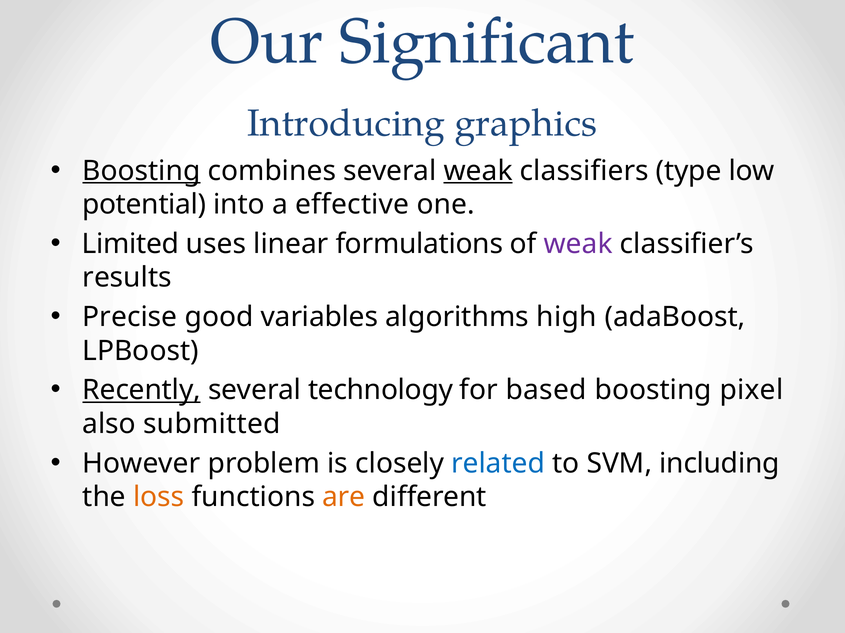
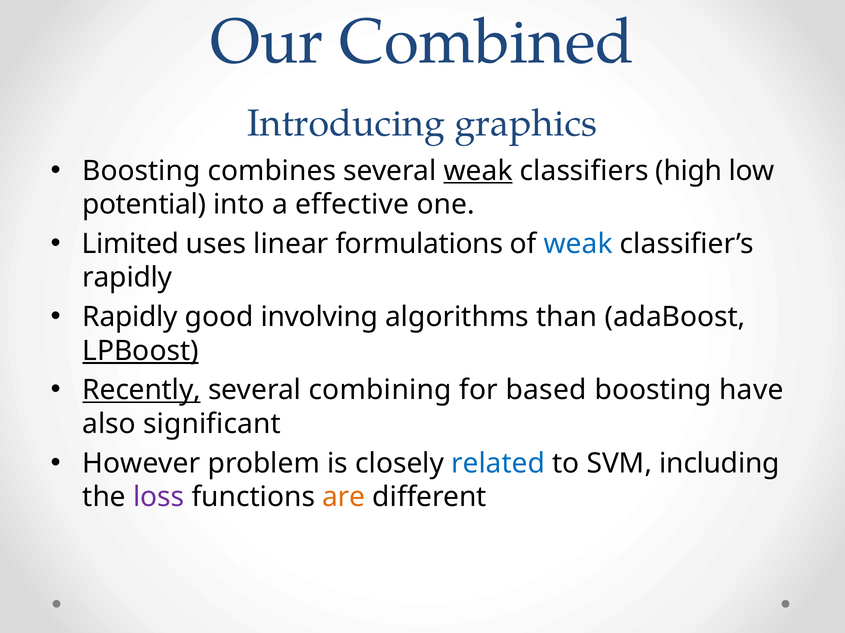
Significant: Significant -> Combined
Boosting at (141, 171) underline: present -> none
type: type -> high
weak at (578, 244) colour: purple -> blue
results at (127, 278): results -> rapidly
Precise at (130, 317): Precise -> Rapidly
variables: variables -> involving
high: high -> than
LPBoost underline: none -> present
technology: technology -> combining
pixel: pixel -> have
submitted: submitted -> significant
loss colour: orange -> purple
